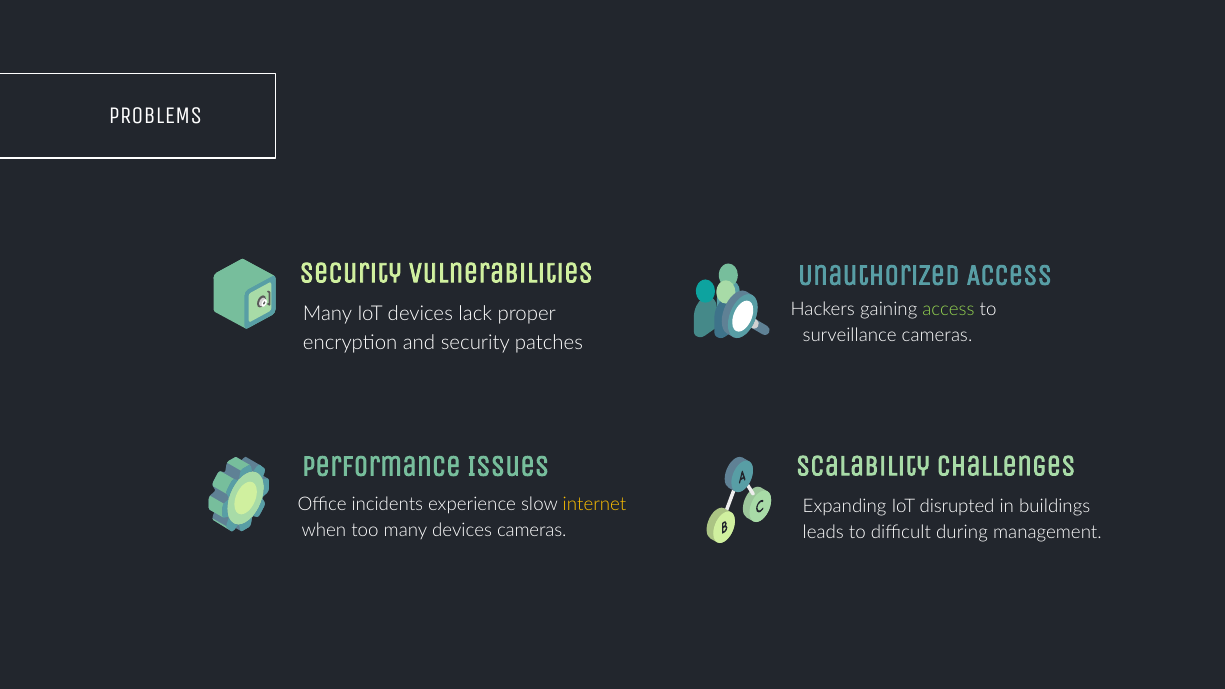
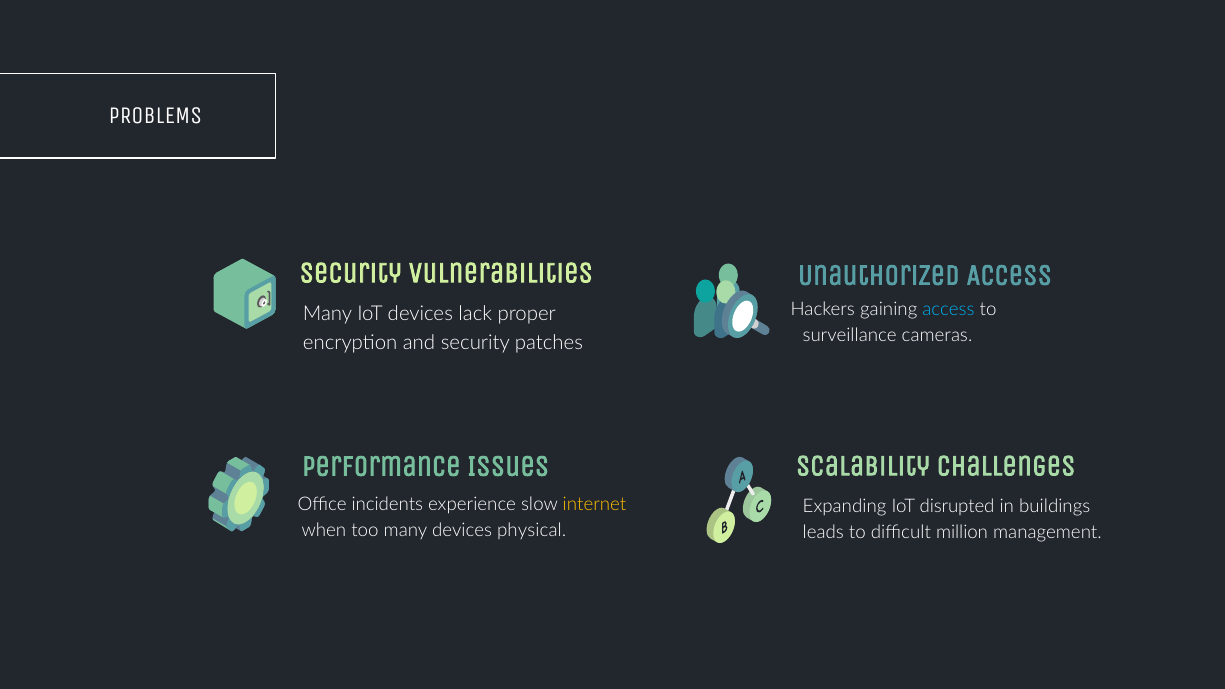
access at (948, 309) colour: light green -> light blue
devices cameras: cameras -> physical
during: during -> million
